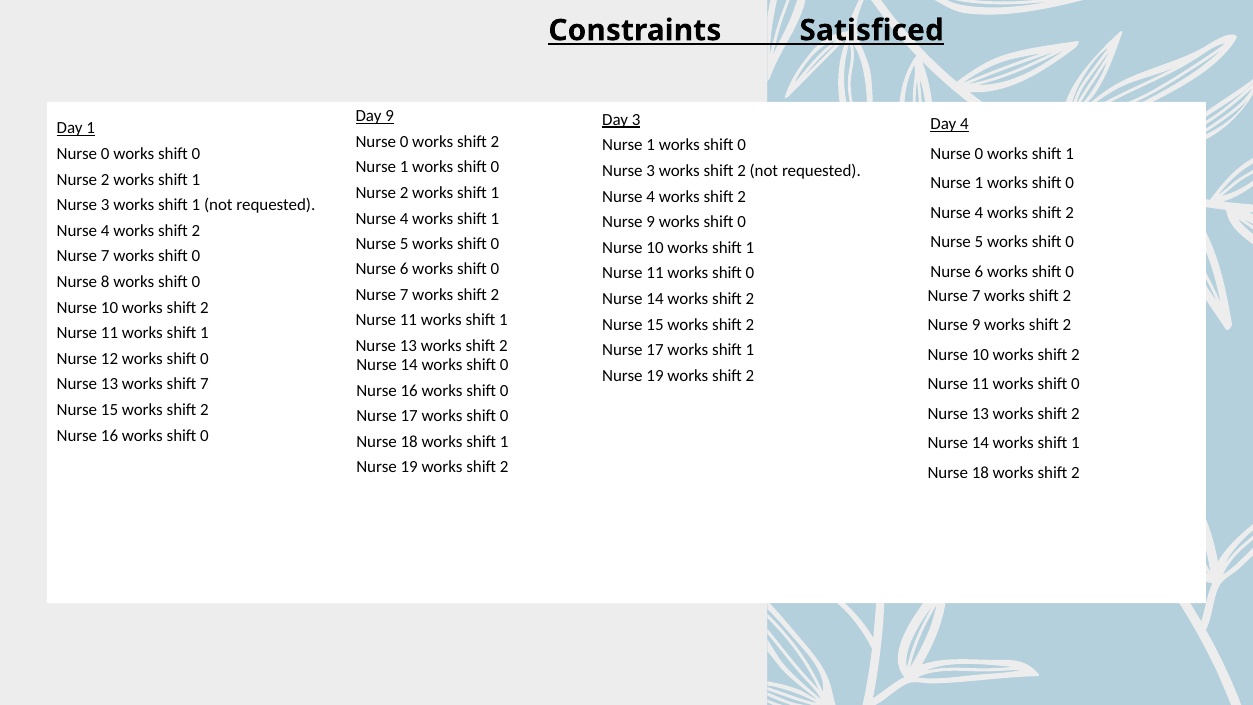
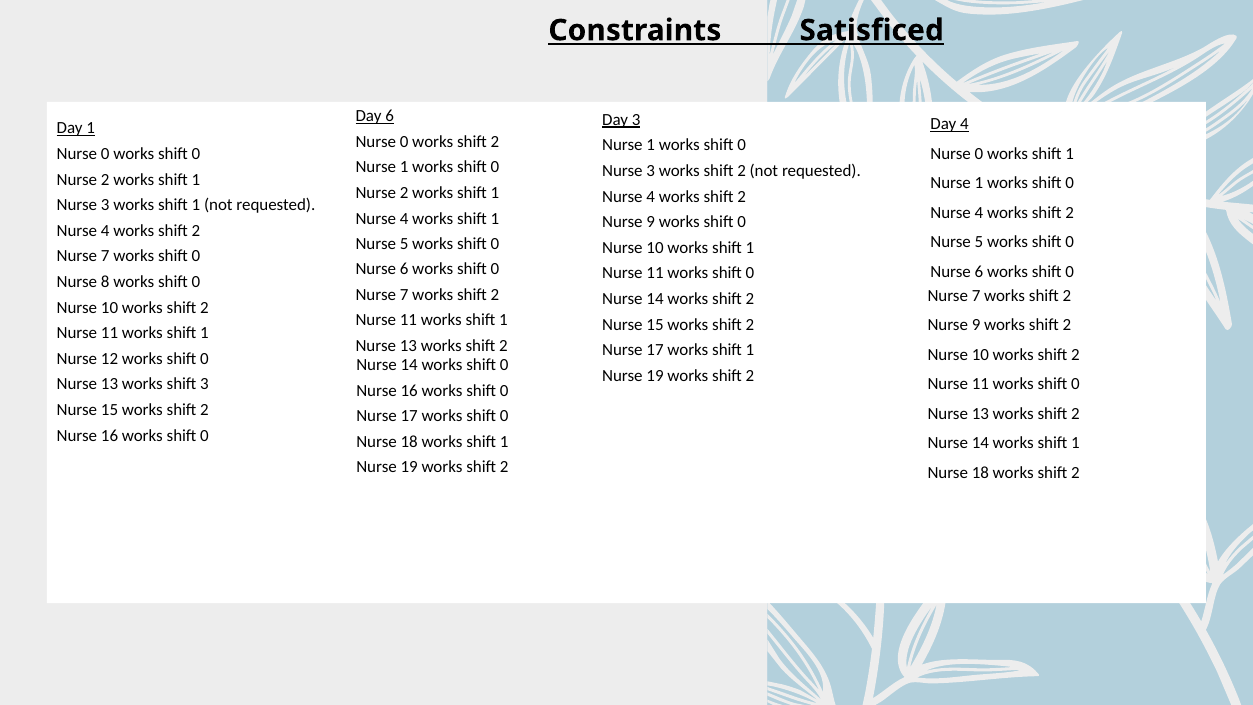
Day 9: 9 -> 6
shift 7: 7 -> 3
